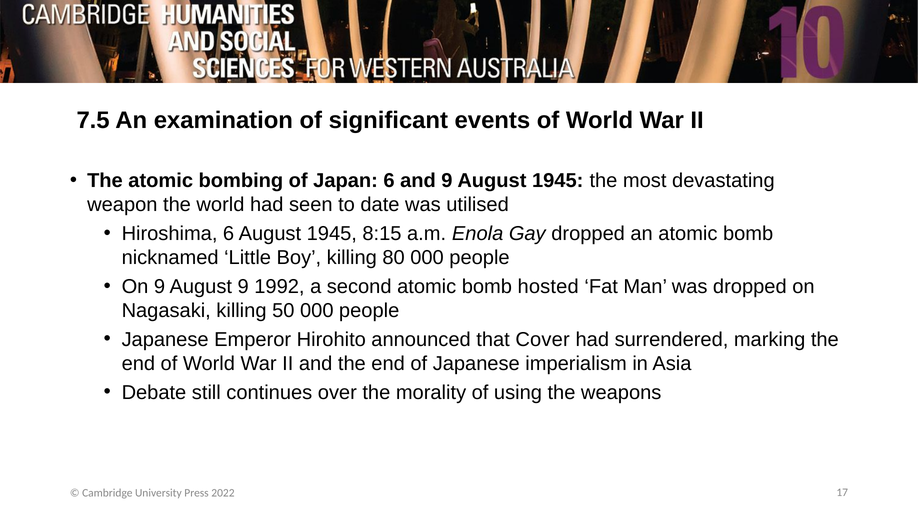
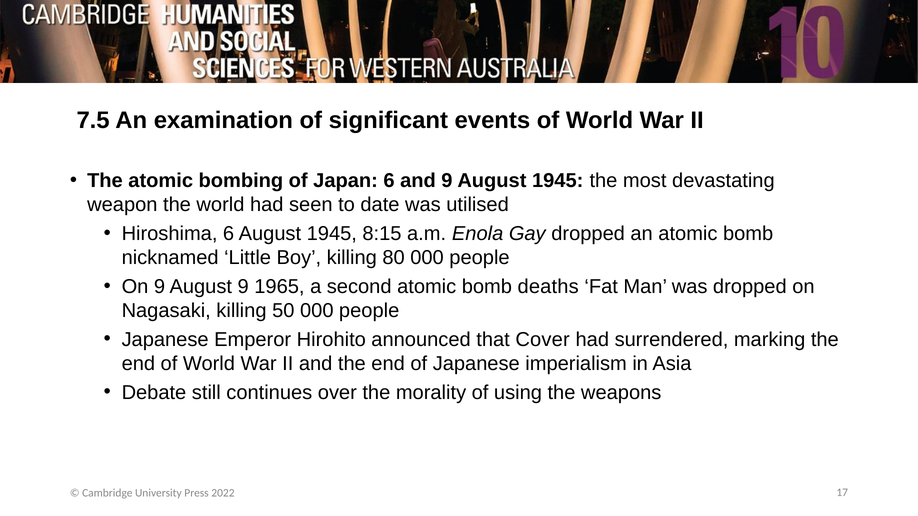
1992: 1992 -> 1965
hosted: hosted -> deaths
